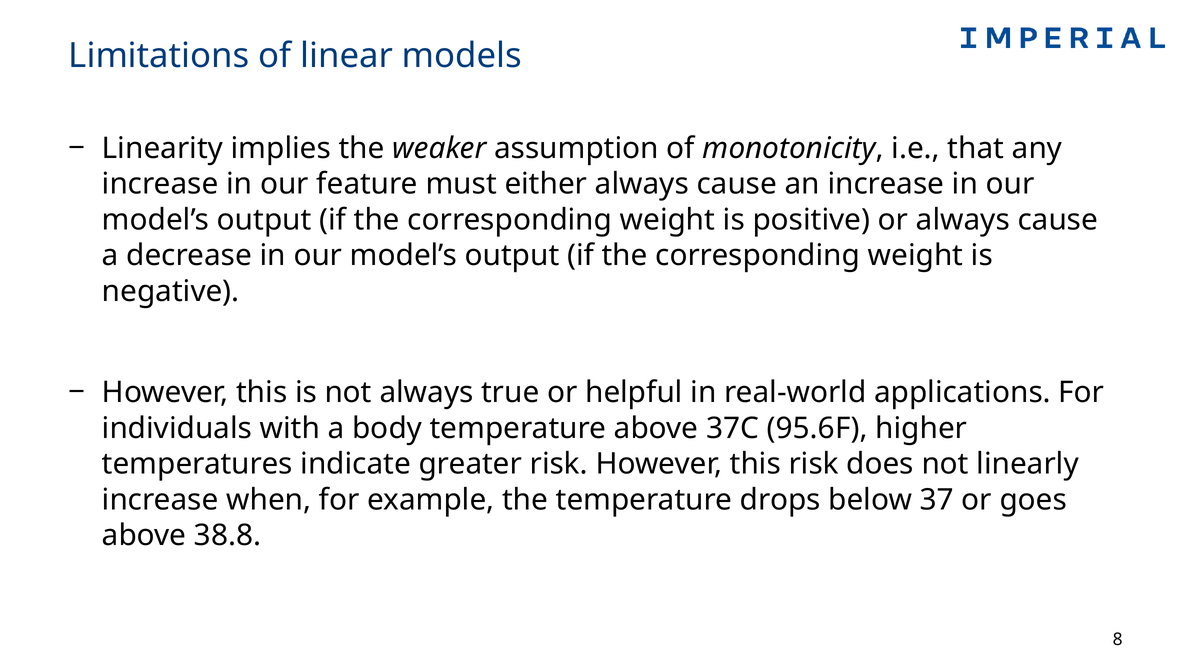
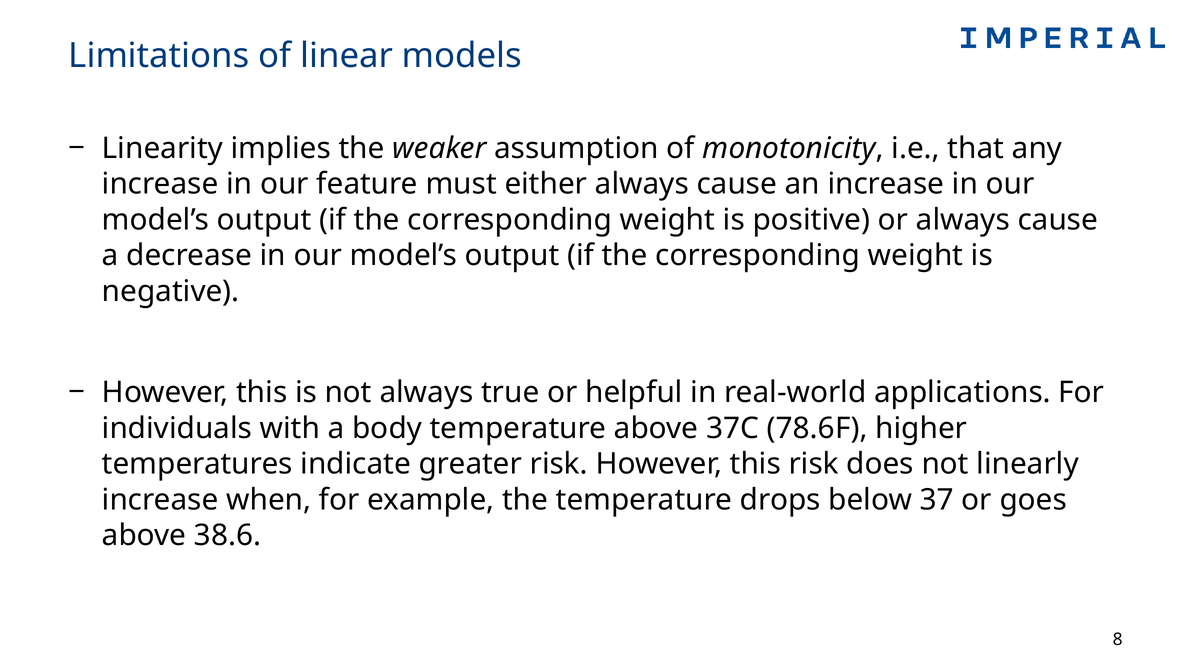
95.6F: 95.6F -> 78.6F
38.8: 38.8 -> 38.6
